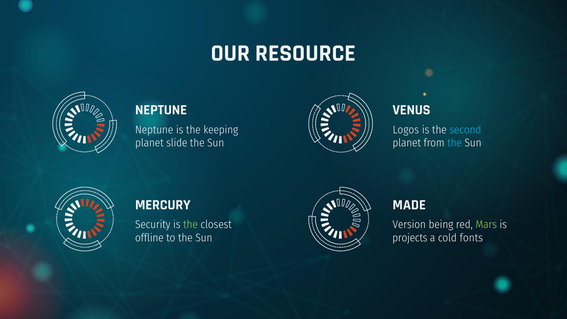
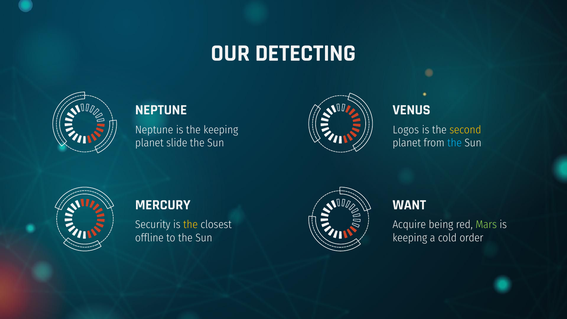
RESOURCE: RESOURCE -> DETECTING
second colour: light blue -> yellow
MADE: MADE -> WANT
the at (191, 225) colour: light green -> yellow
Version: Version -> Acquire
projects at (410, 238): projects -> keeping
fonts: fonts -> order
